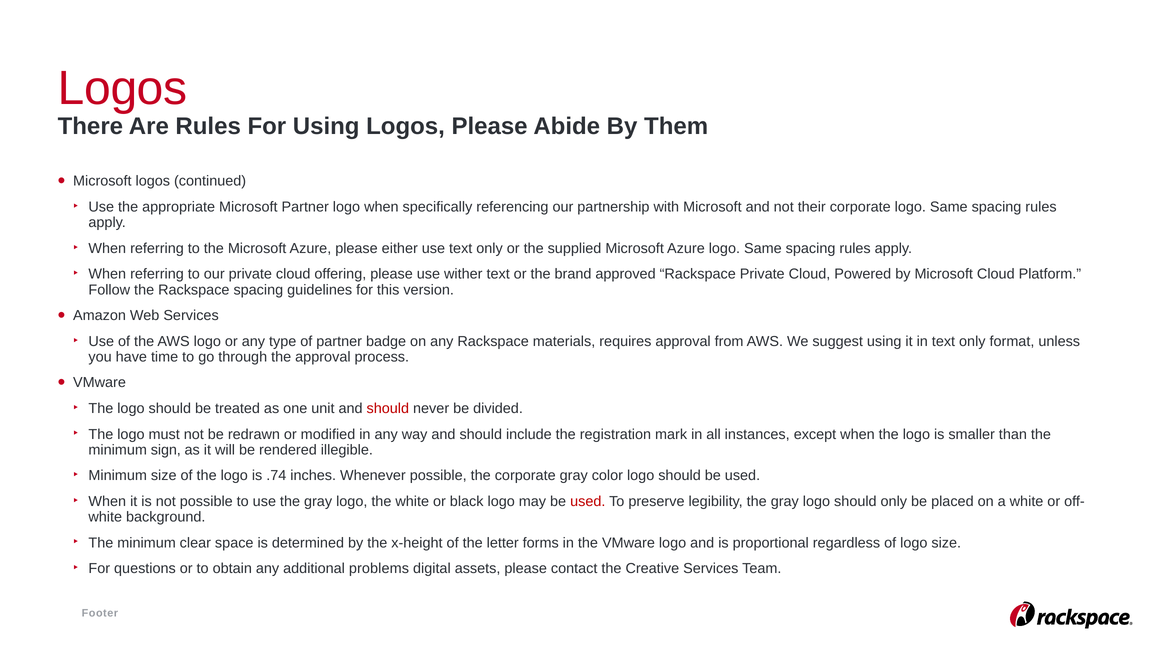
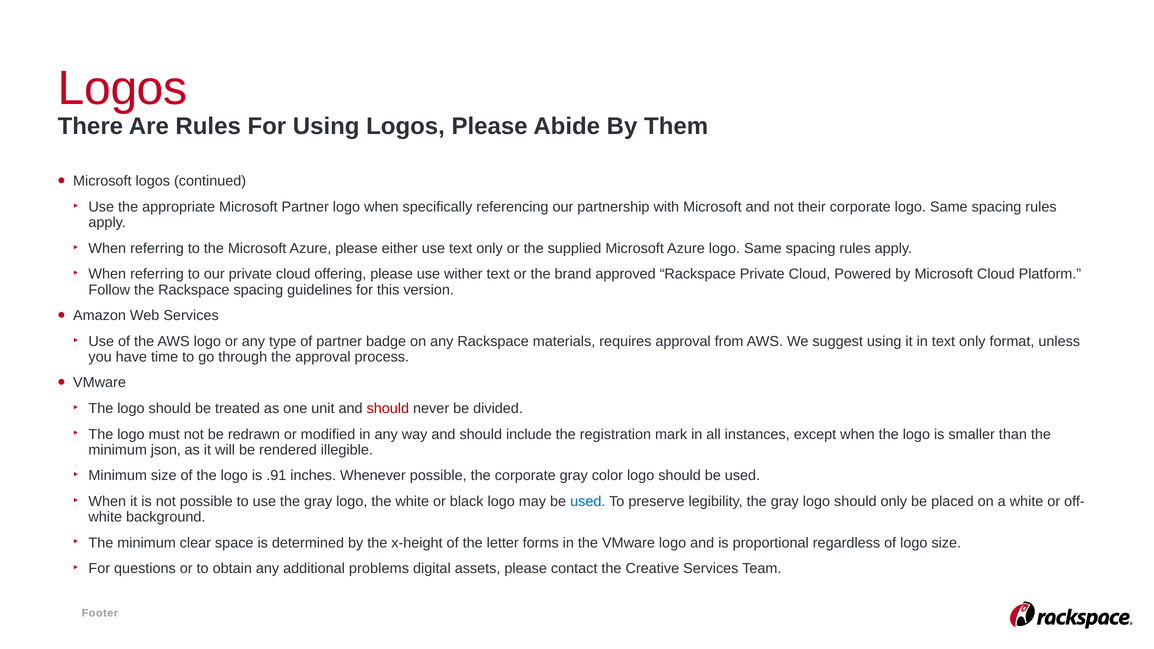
sign: sign -> json
.74: .74 -> .91
used at (588, 502) colour: red -> blue
